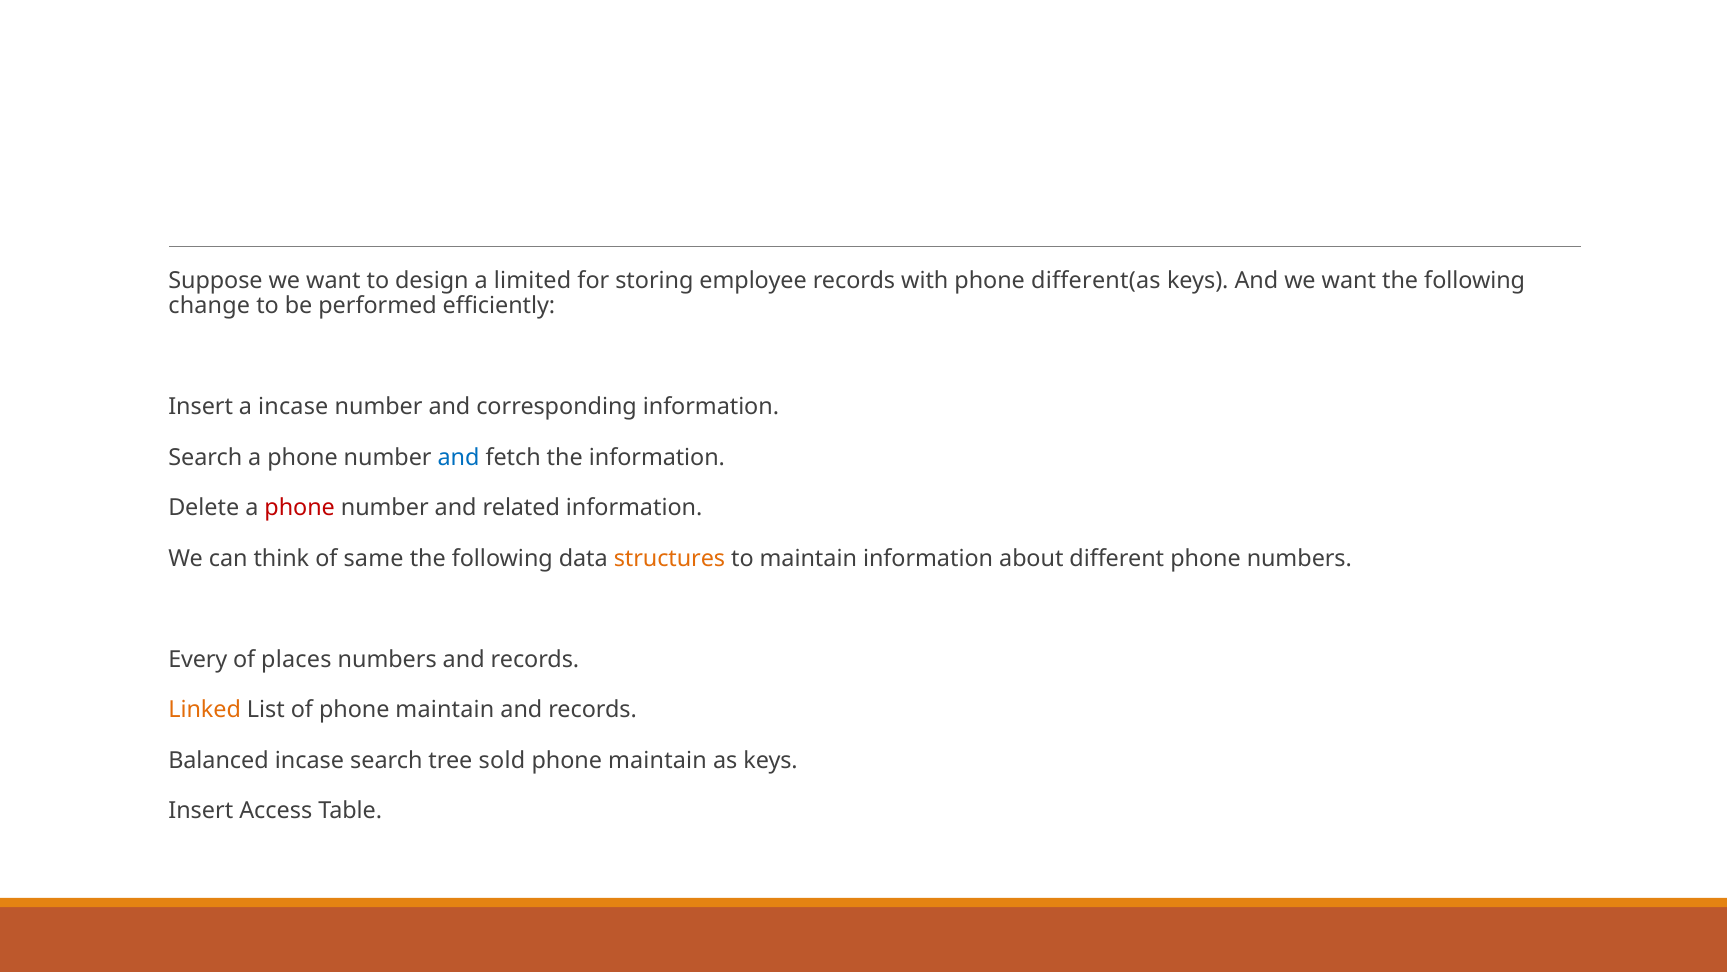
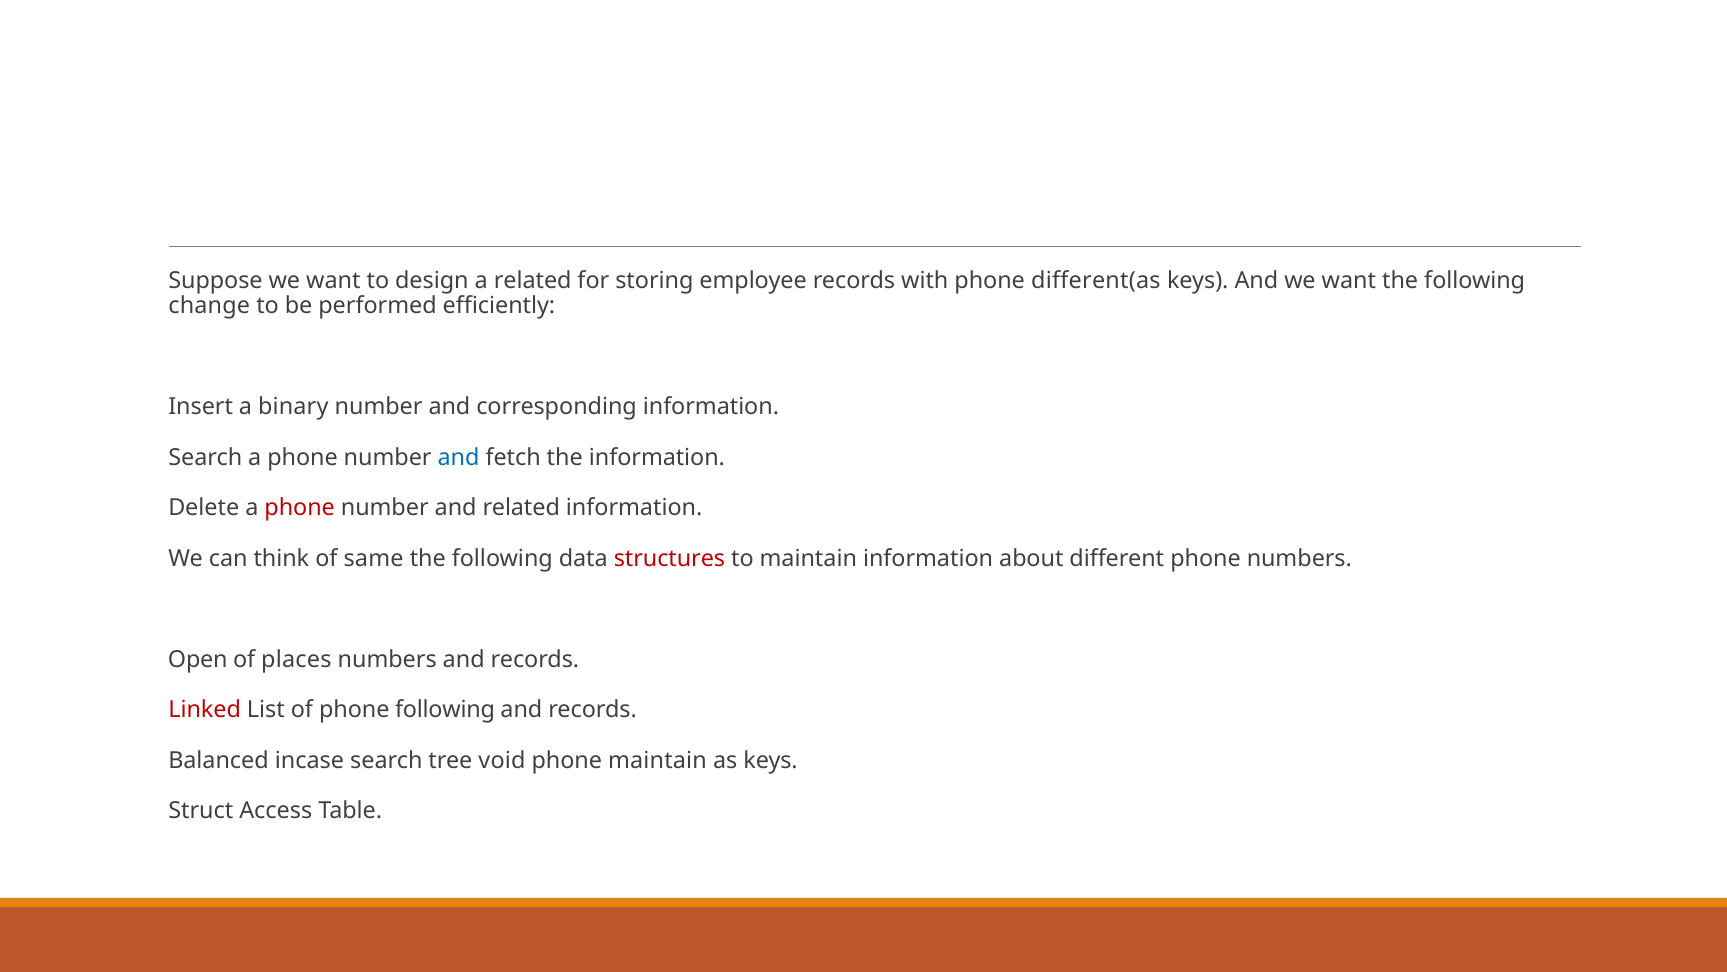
a limited: limited -> related
a incase: incase -> binary
structures colour: orange -> red
Every: Every -> Open
Linked colour: orange -> red
of phone maintain: maintain -> following
sold: sold -> void
Insert at (201, 810): Insert -> Struct
